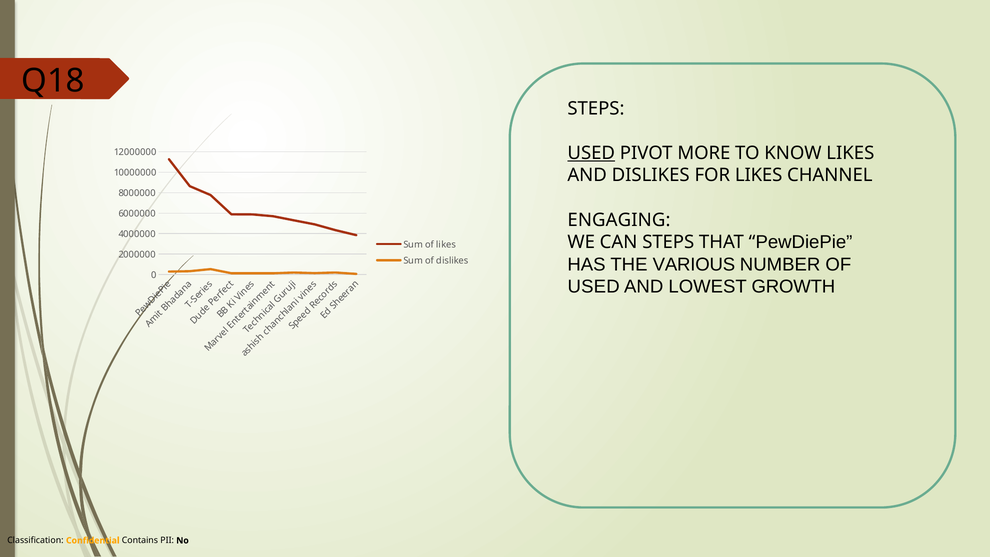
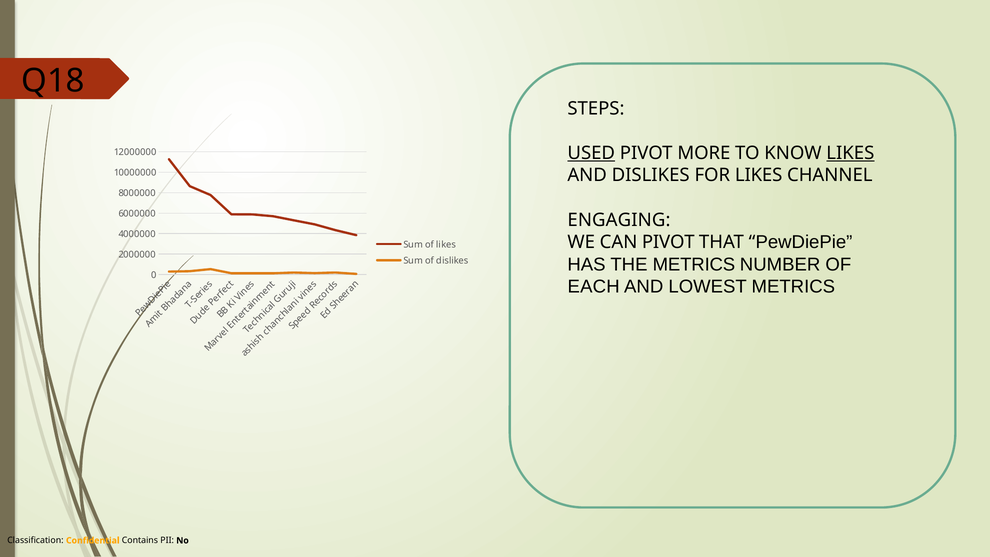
LIKES at (850, 153) underline: none -> present
CAN STEPS: STEPS -> PIVOT
THE VARIOUS: VARIOUS -> METRICS
USED at (594, 287): USED -> EACH
LOWEST GROWTH: GROWTH -> METRICS
